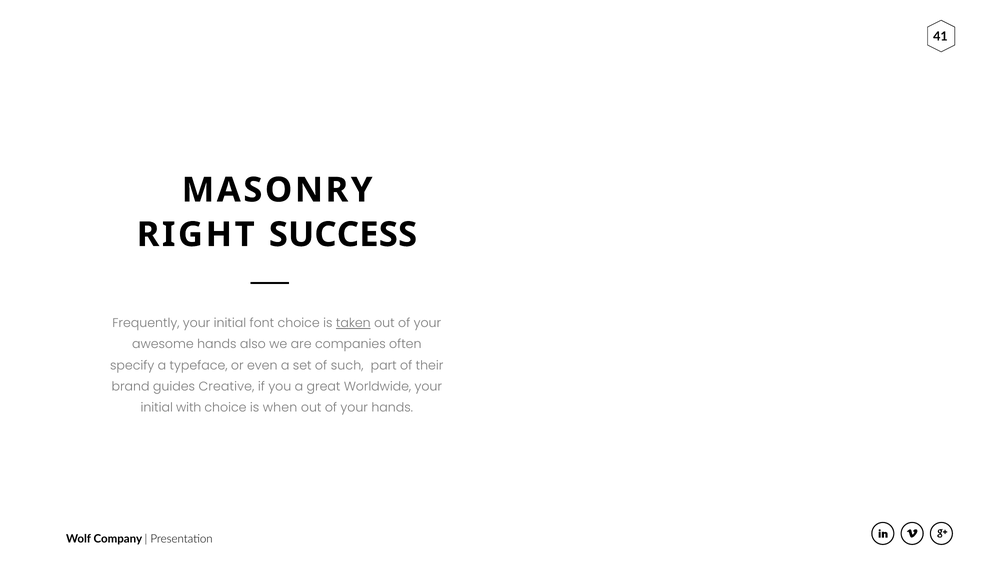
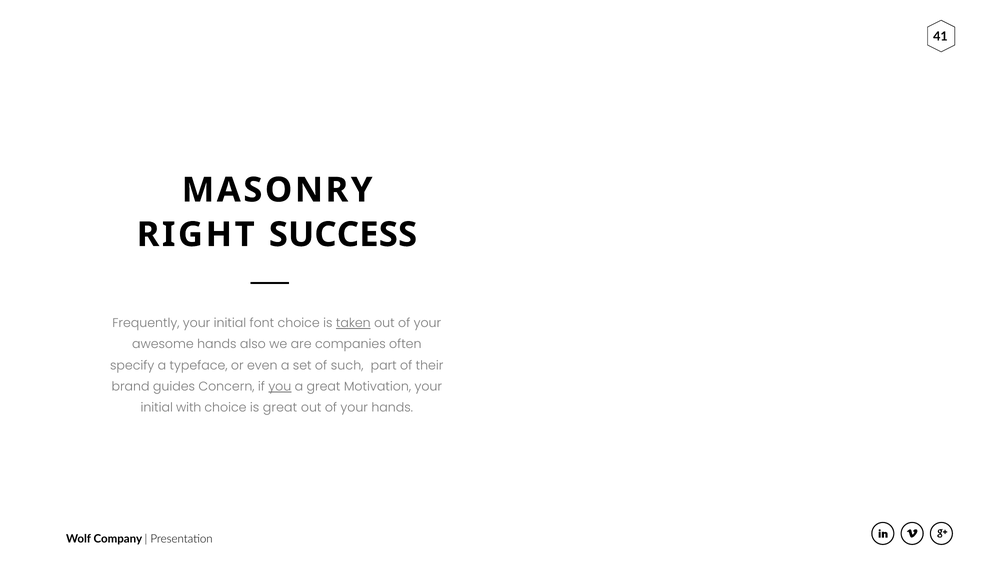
Creative: Creative -> Concern
you underline: none -> present
Worldwide: Worldwide -> Motivation
is when: when -> great
